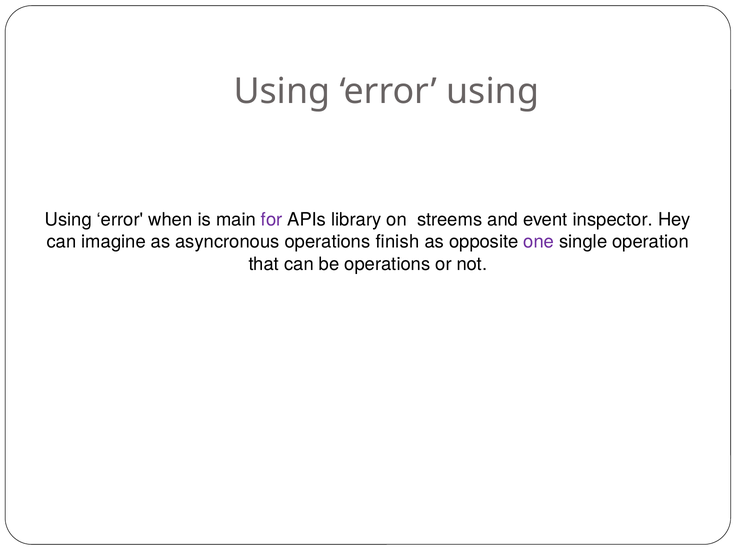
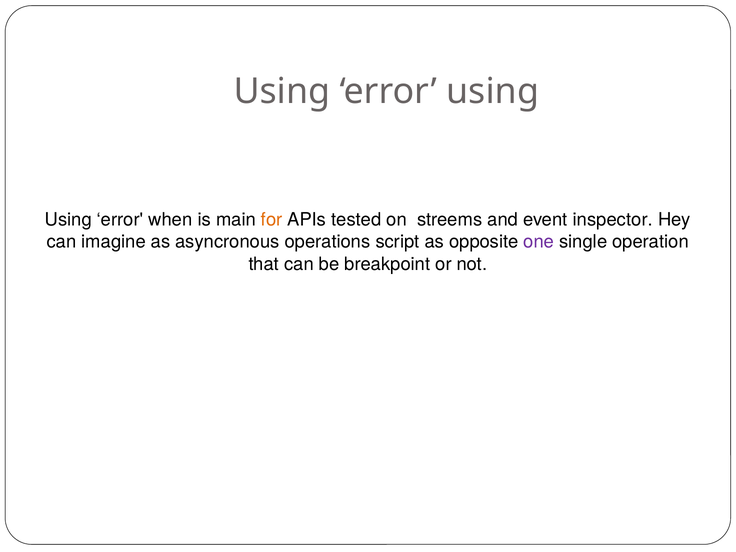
for colour: purple -> orange
library: library -> tested
finish: finish -> script
be operations: operations -> breakpoint
